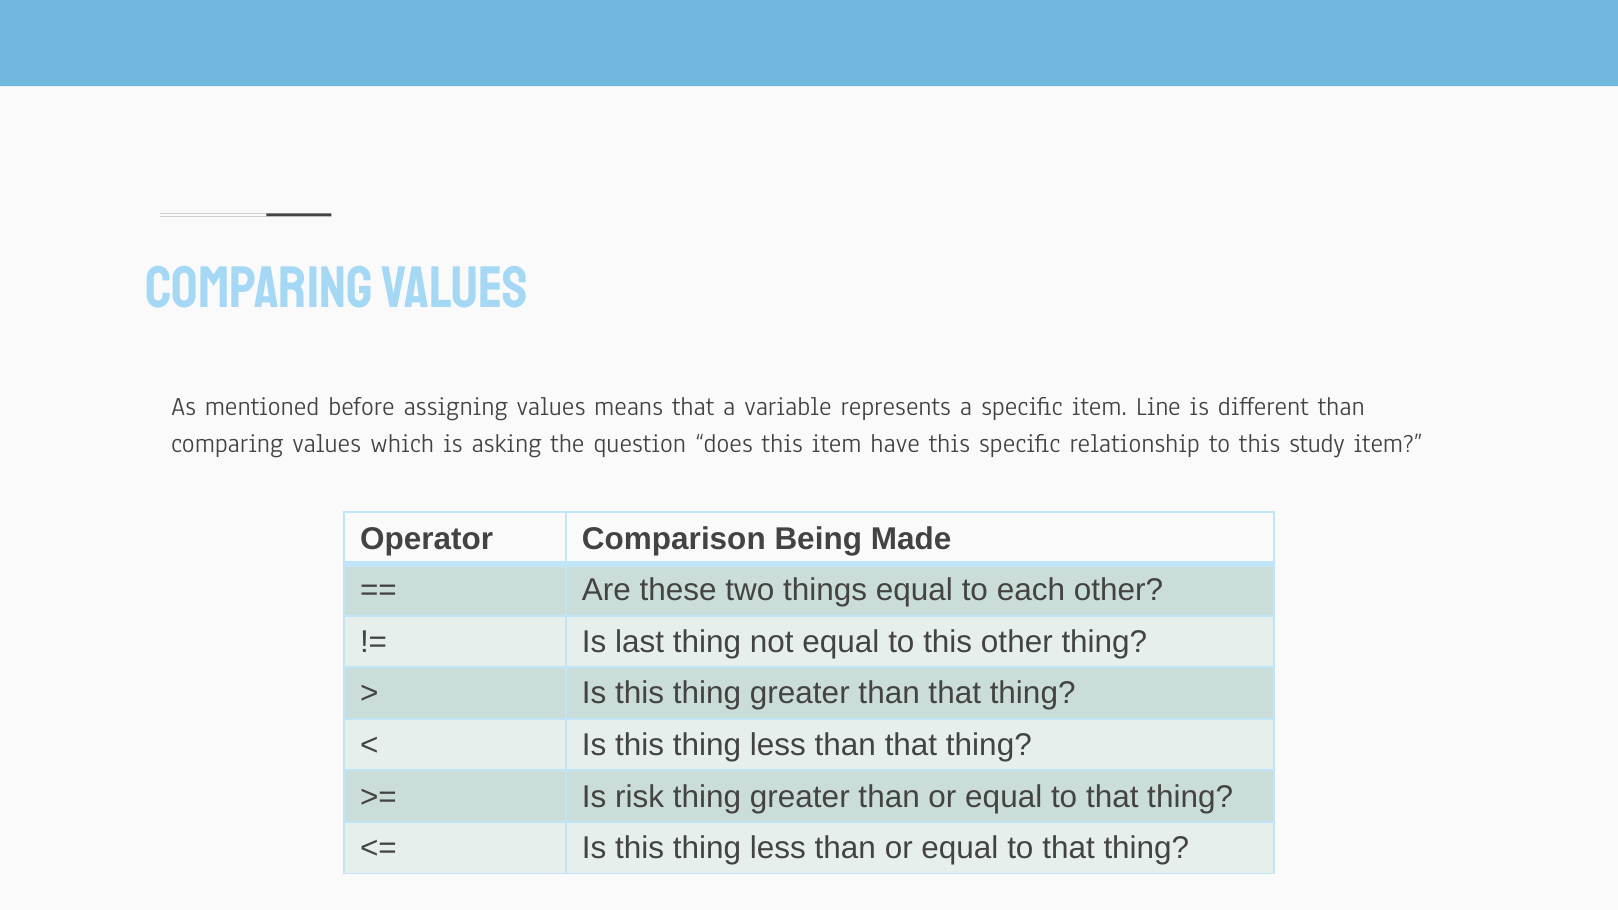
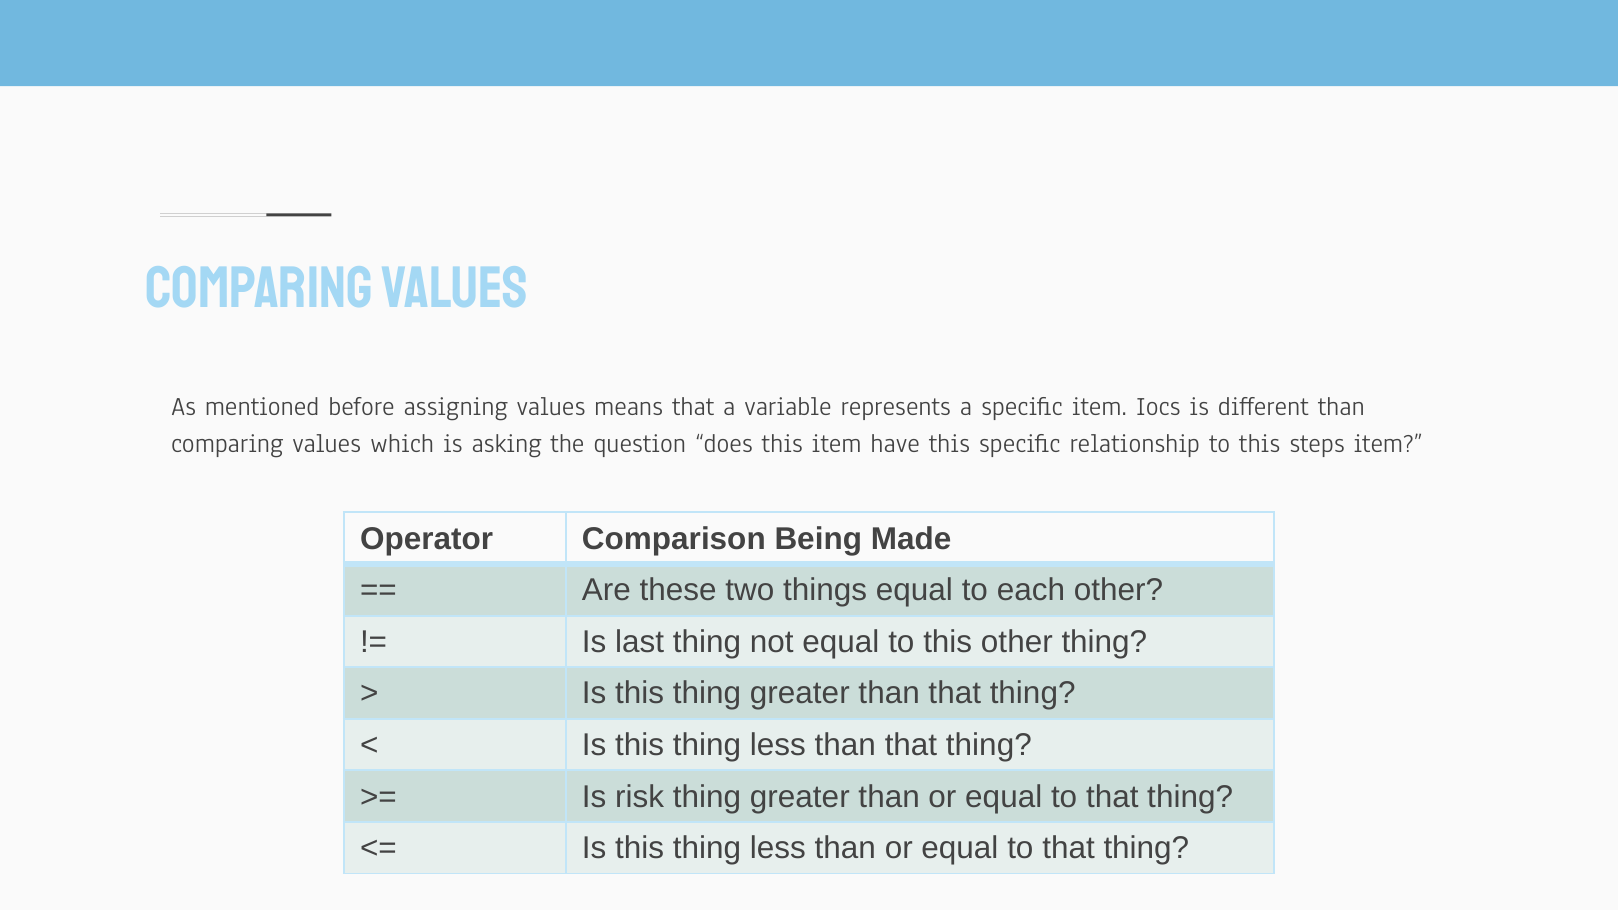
Line: Line -> Iocs
study: study -> steps
